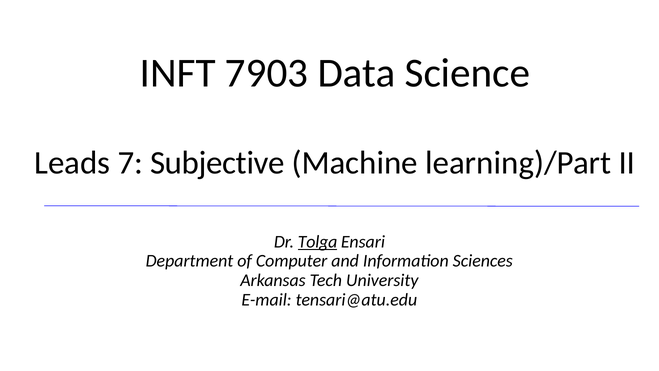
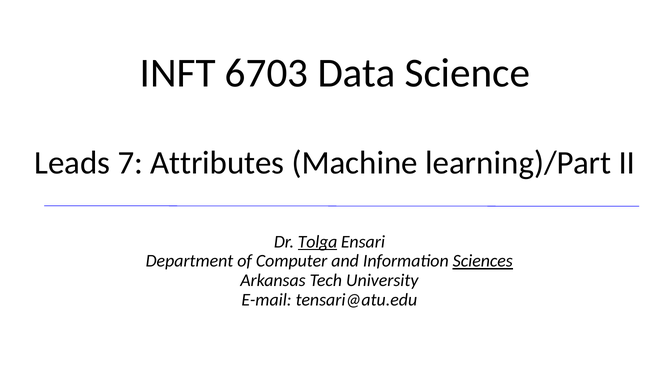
7903: 7903 -> 6703
Subjective: Subjective -> Attributes
Sciences underline: none -> present
